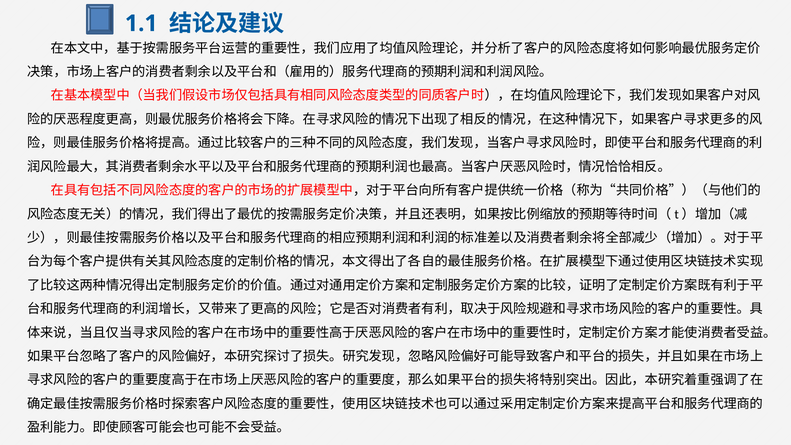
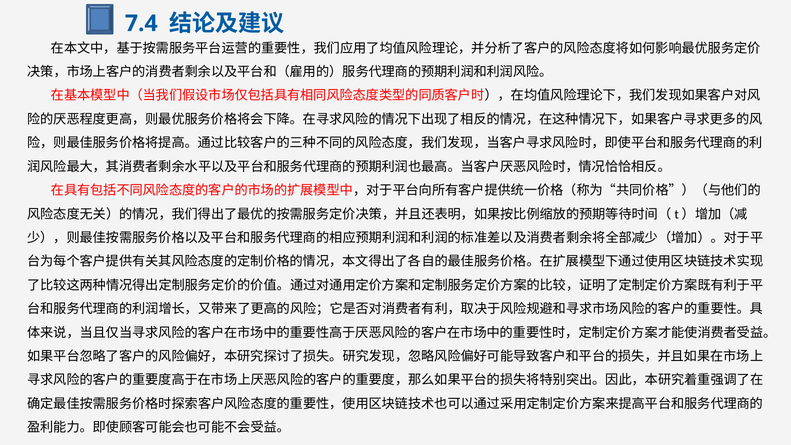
1.1: 1.1 -> 7.4
